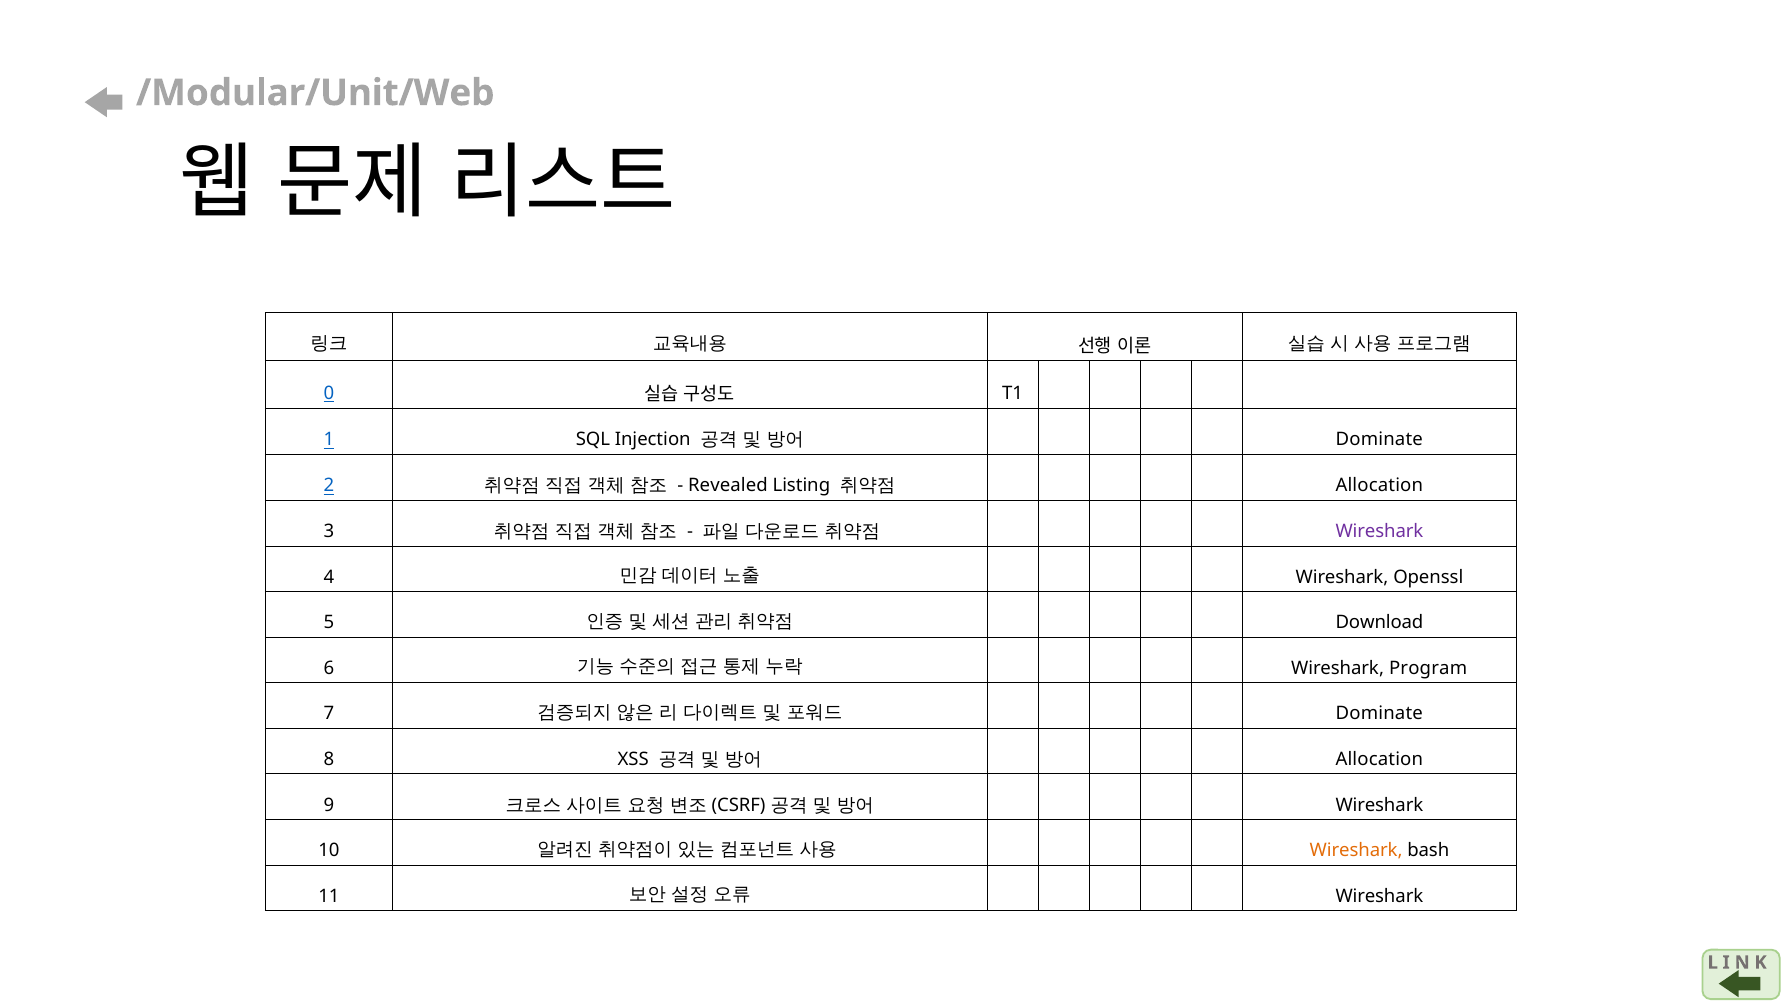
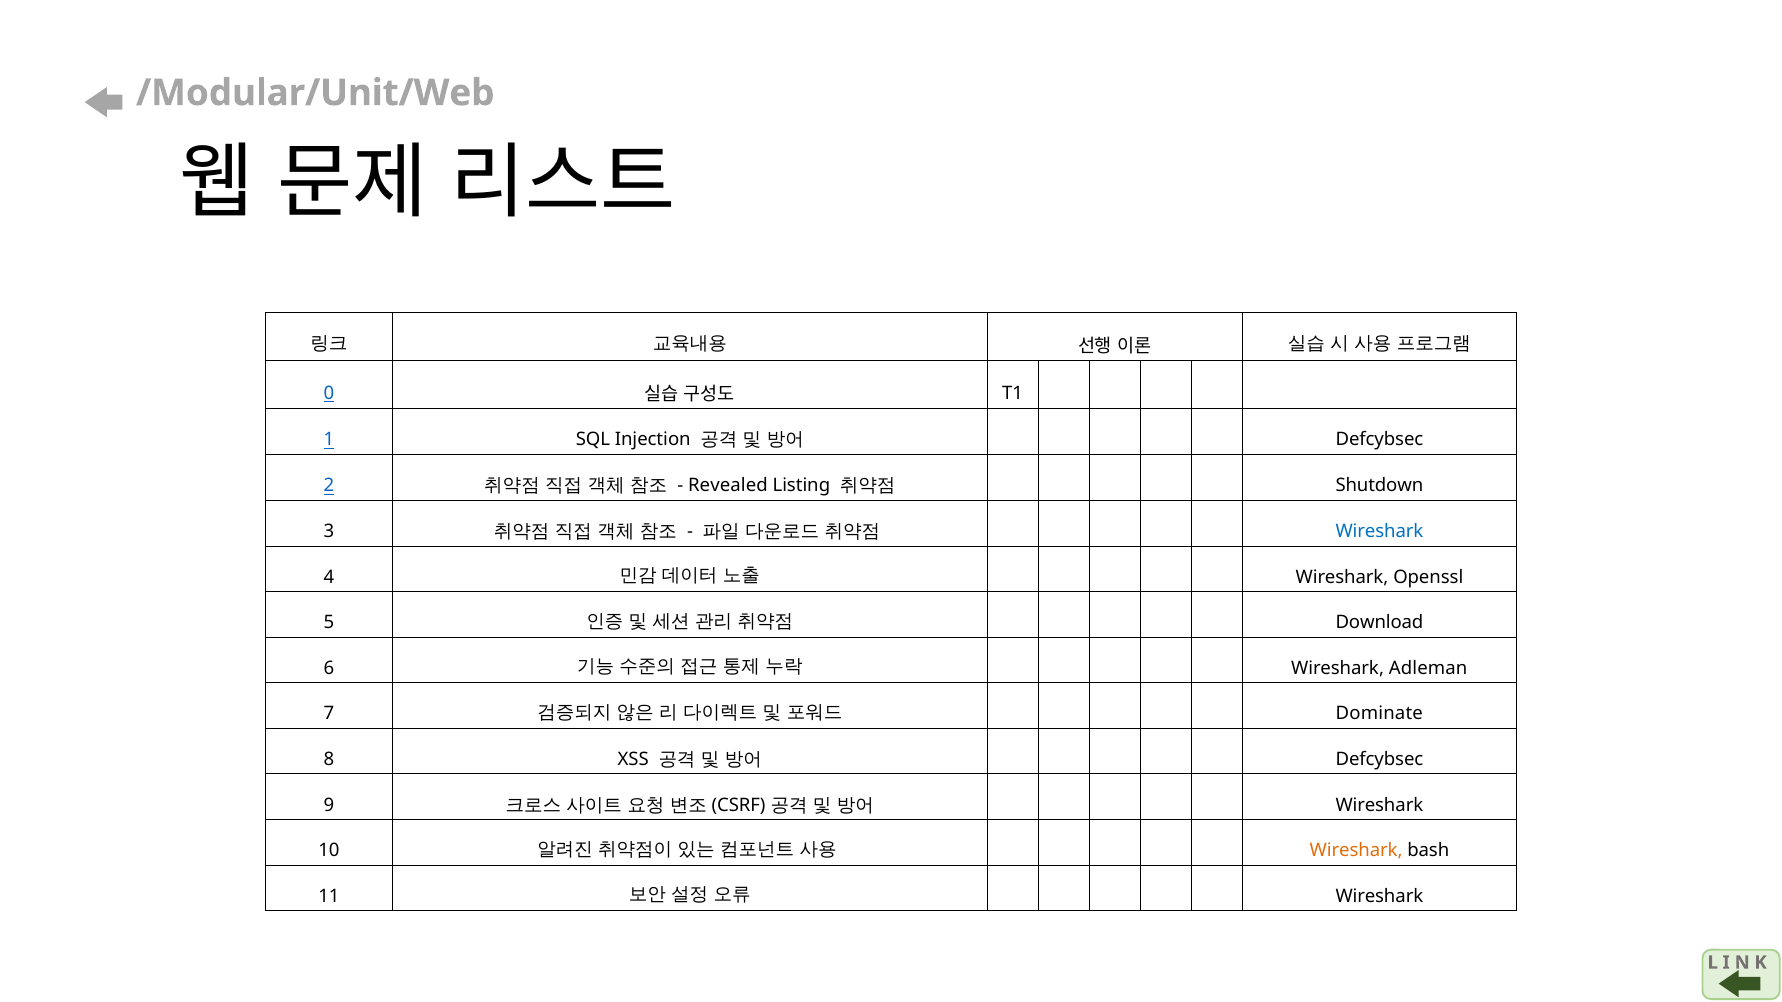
Dominate at (1379, 440): Dominate -> Defcybsec
Allocation at (1379, 486): Allocation -> Shutdown
Wireshark at (1379, 532) colour: purple -> blue
Program: Program -> Adleman
Allocation at (1379, 760): Allocation -> Defcybsec
